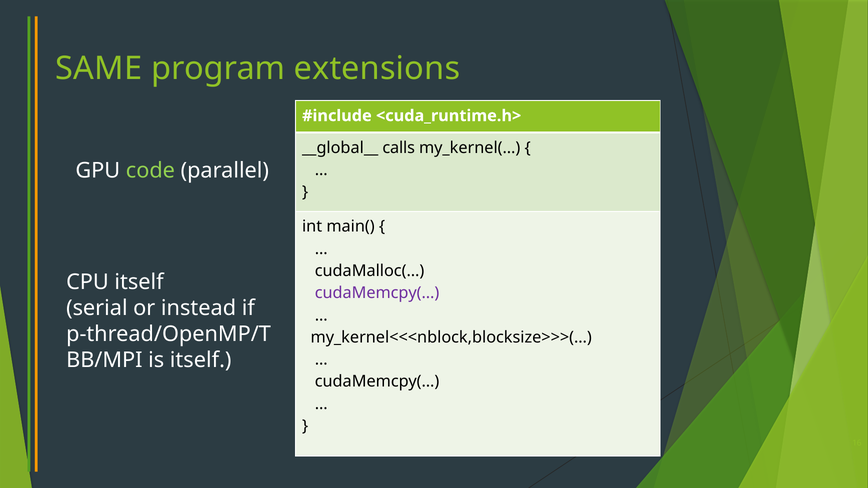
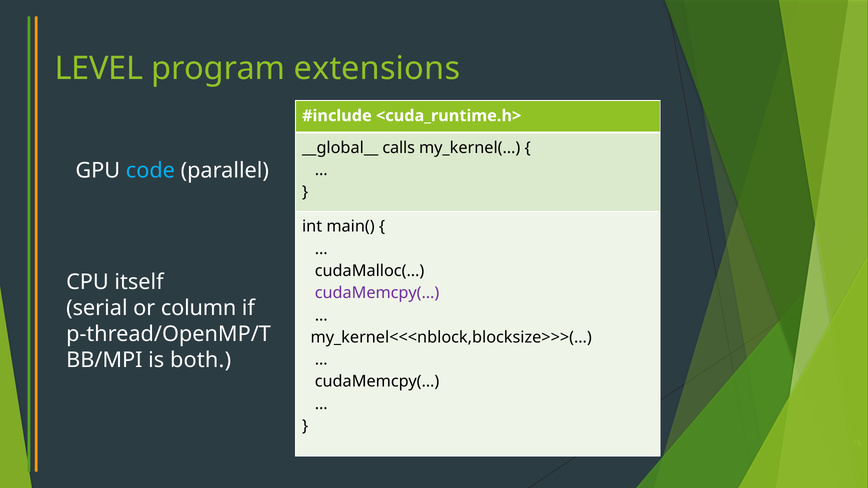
SAME: SAME -> LEVEL
code colour: light green -> light blue
instead: instead -> column
is itself: itself -> both
